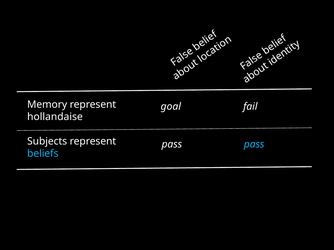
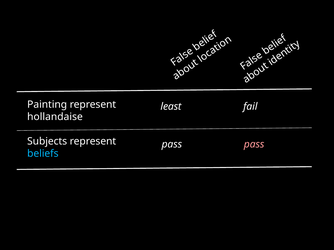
Memory: Memory -> Painting
goal: goal -> least
pass at (254, 144) colour: light blue -> pink
